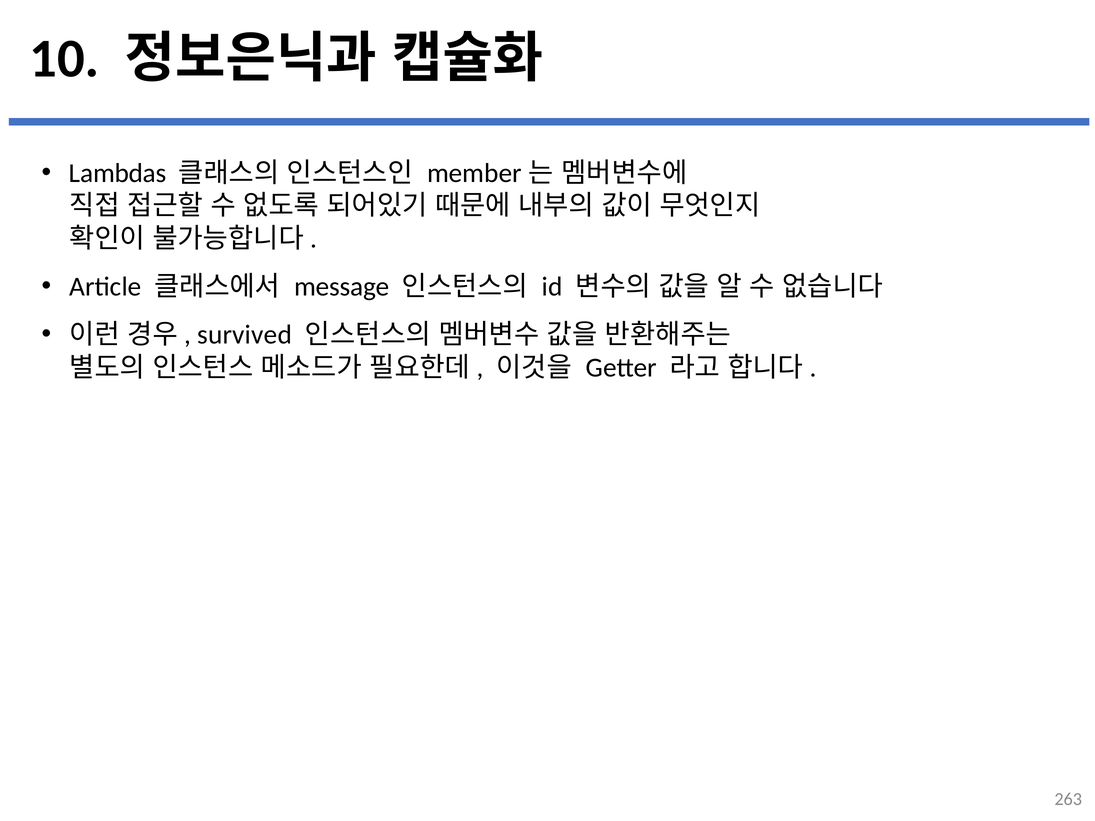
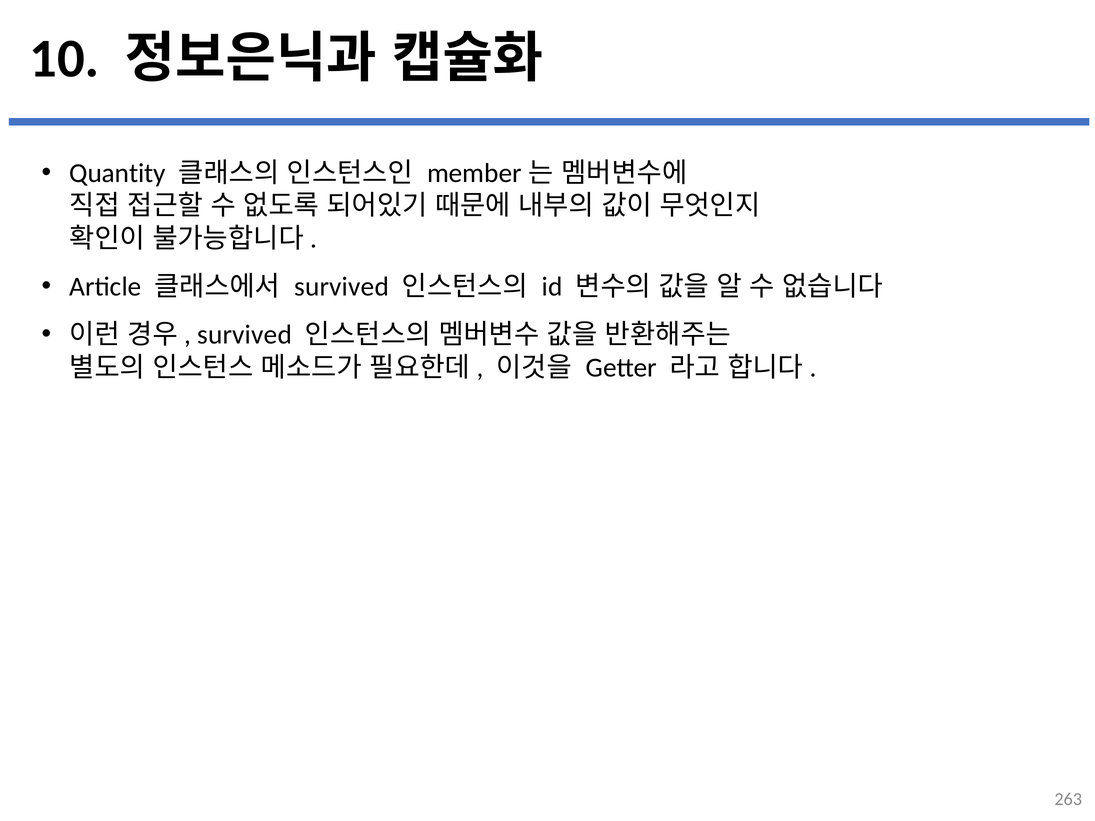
Lambdas: Lambdas -> Quantity
message at (342, 287): message -> survived
